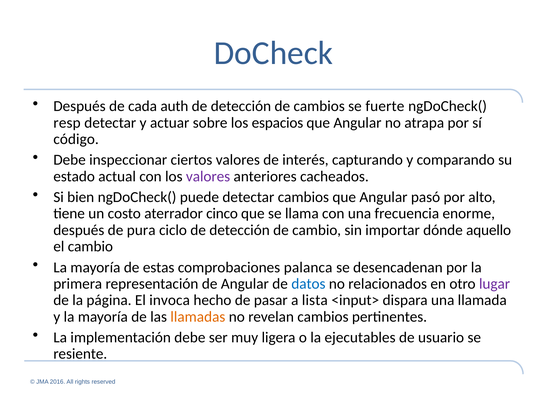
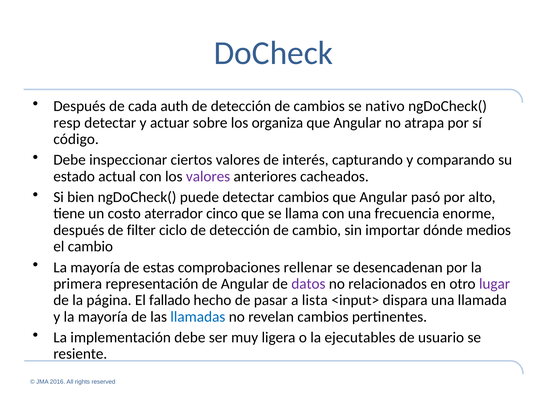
fuerte: fuerte -> nativo
espacios: espacios -> organiza
pura: pura -> filter
aquello: aquello -> medios
palanca: palanca -> rellenar
datos colour: blue -> purple
invoca: invoca -> fallado
llamadas colour: orange -> blue
